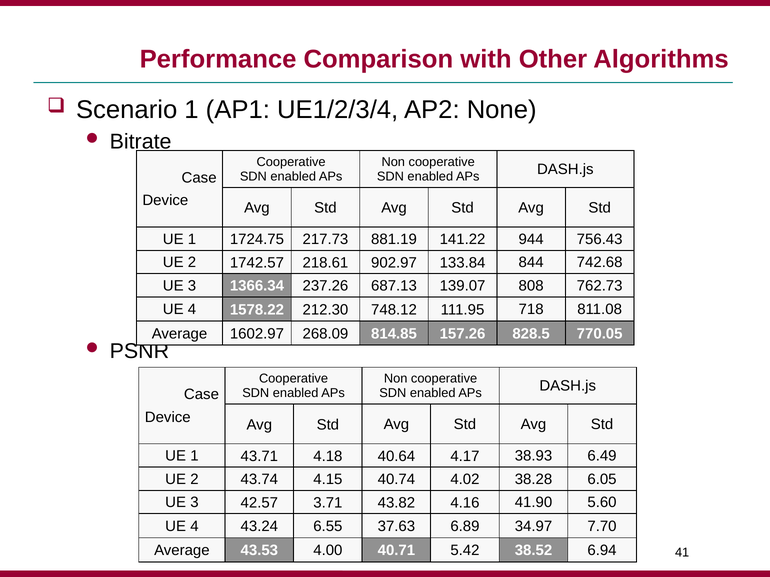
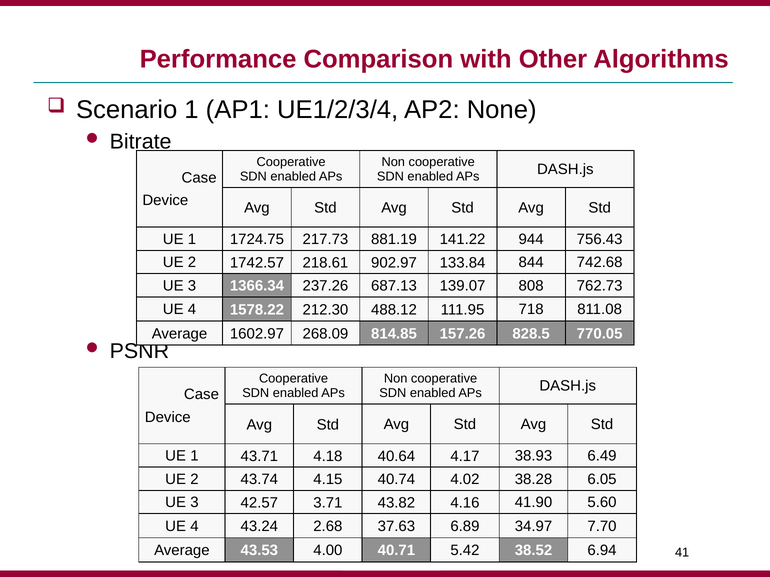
748.12: 748.12 -> 488.12
6.55: 6.55 -> 2.68
